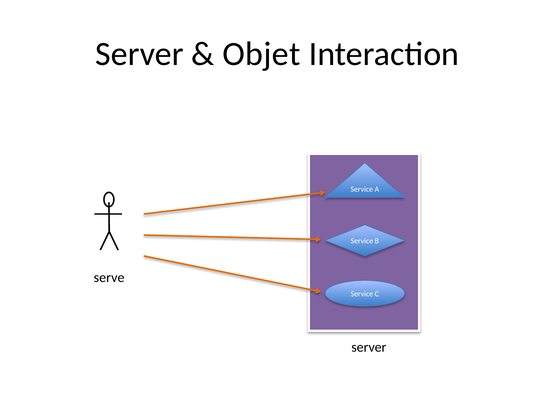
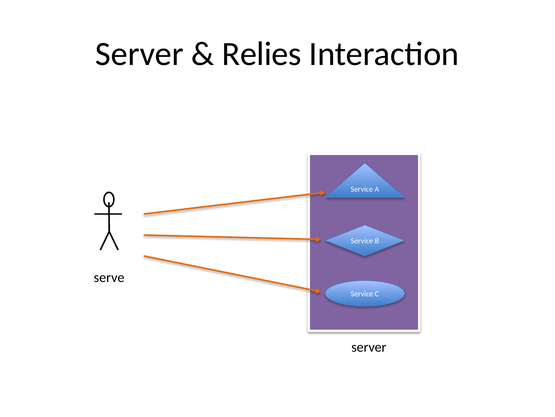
Objet: Objet -> Relies
